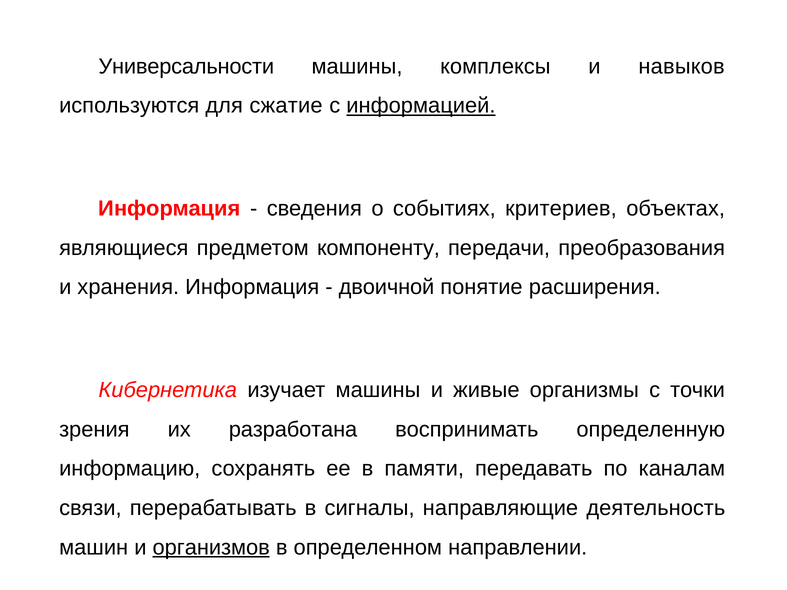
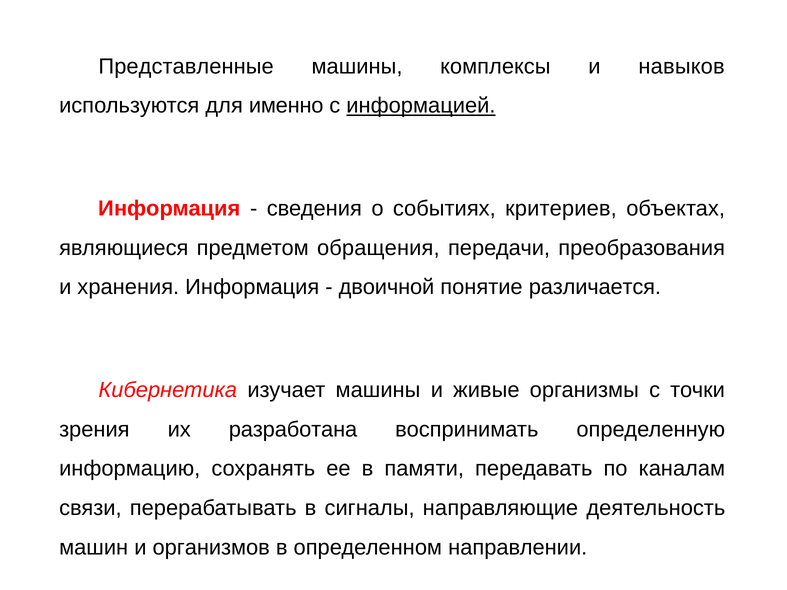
Универсальности: Универсальности -> Представленные
сжатие: сжатие -> именно
компоненту: компоненту -> обращения
расширения: расширения -> различается
организмов underline: present -> none
